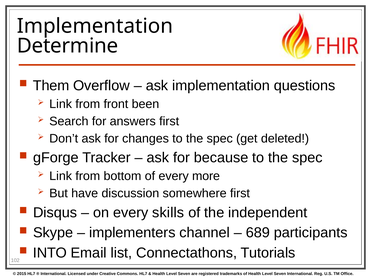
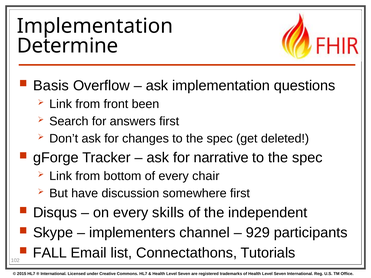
Them: Them -> Basis
because: because -> narrative
more: more -> chair
689: 689 -> 929
INTO: INTO -> FALL
